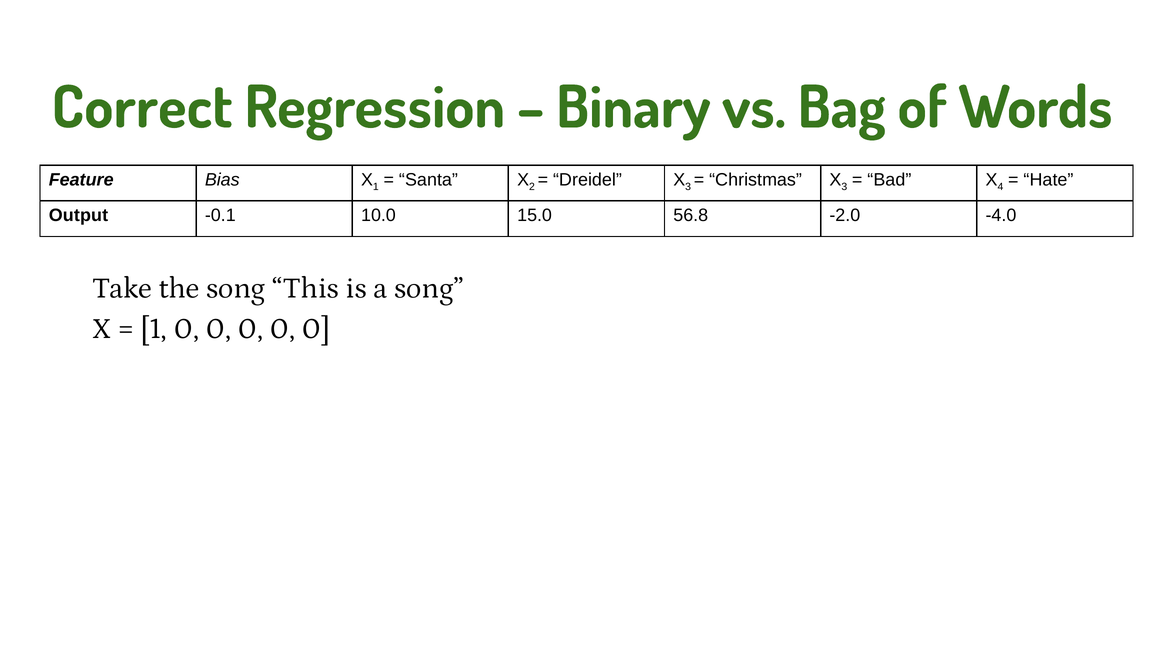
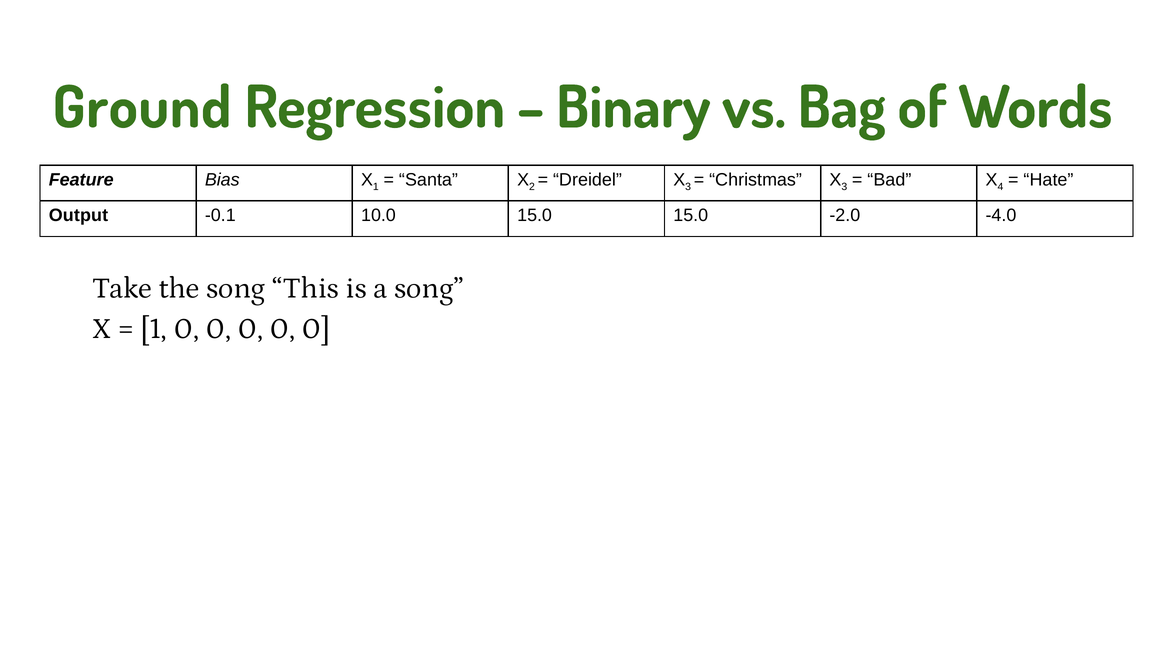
Correct: Correct -> Ground
15.0 56.8: 56.8 -> 15.0
